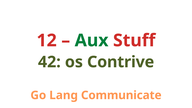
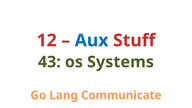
Aux colour: green -> blue
42: 42 -> 43
Contrive: Contrive -> Systems
